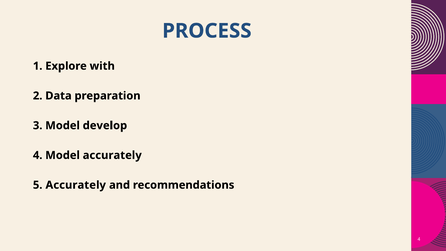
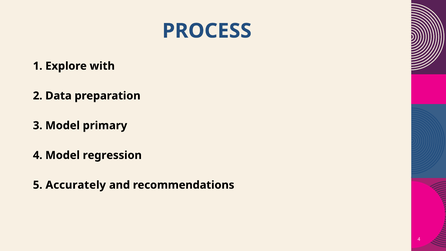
develop: develop -> primary
Model accurately: accurately -> regression
